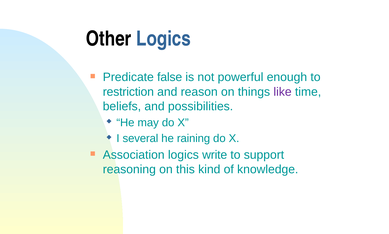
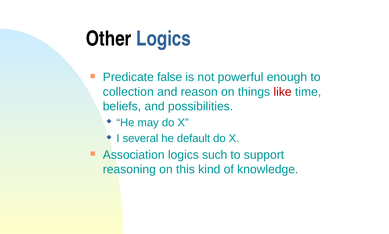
restriction: restriction -> collection
like colour: purple -> red
raining: raining -> default
write: write -> such
